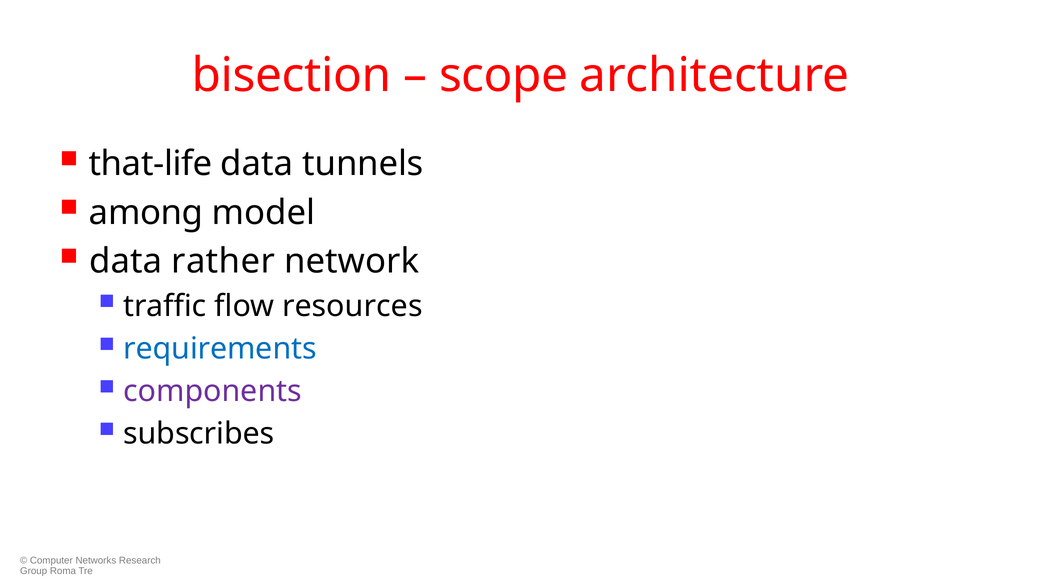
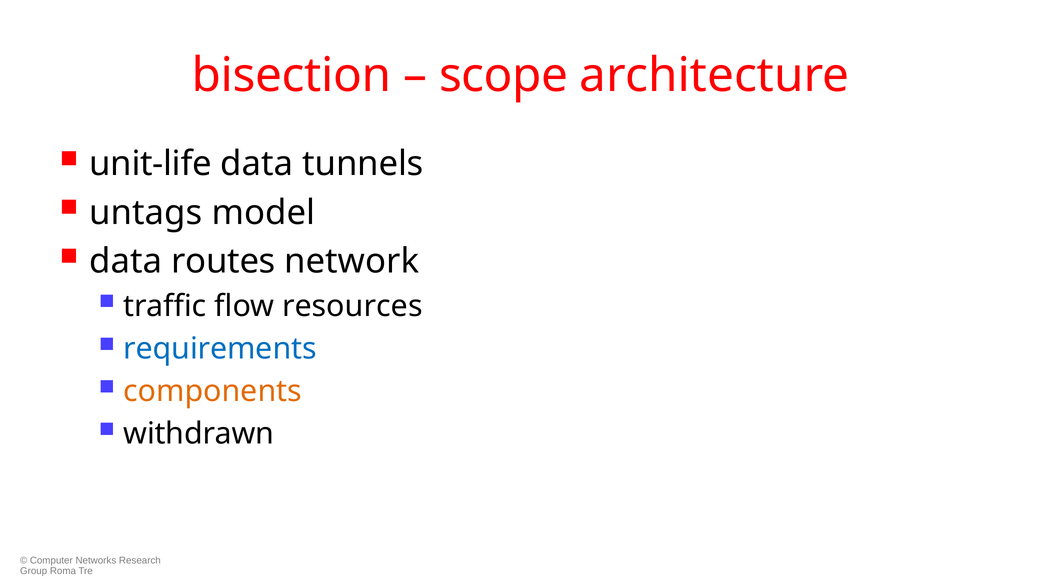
that-life: that-life -> unit-life
among: among -> untags
rather: rather -> routes
components colour: purple -> orange
subscribes: subscribes -> withdrawn
